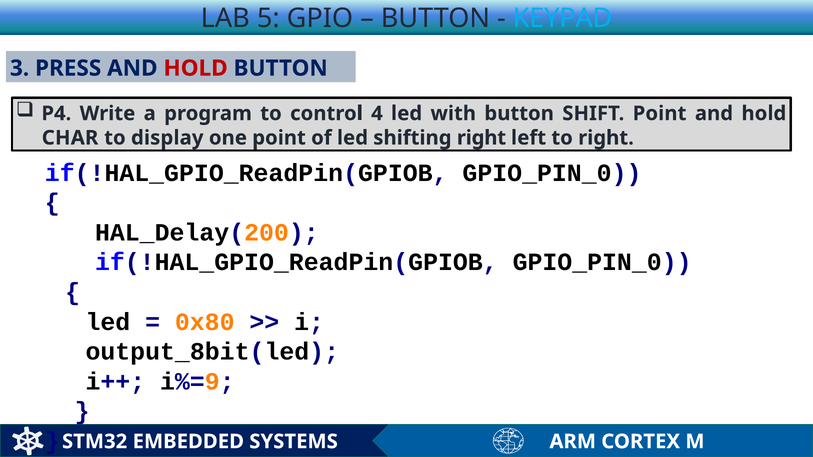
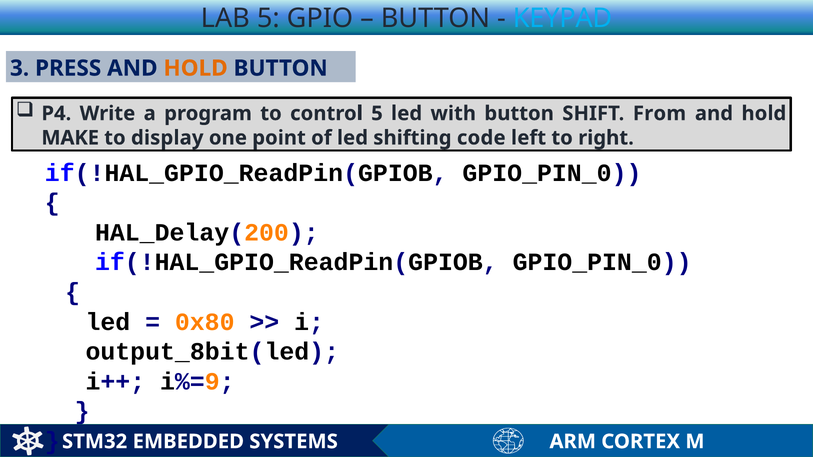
HOLD at (196, 68) colour: red -> orange
control 4: 4 -> 5
SHIFT Point: Point -> From
CHAR: CHAR -> MAKE
shifting right: right -> code
